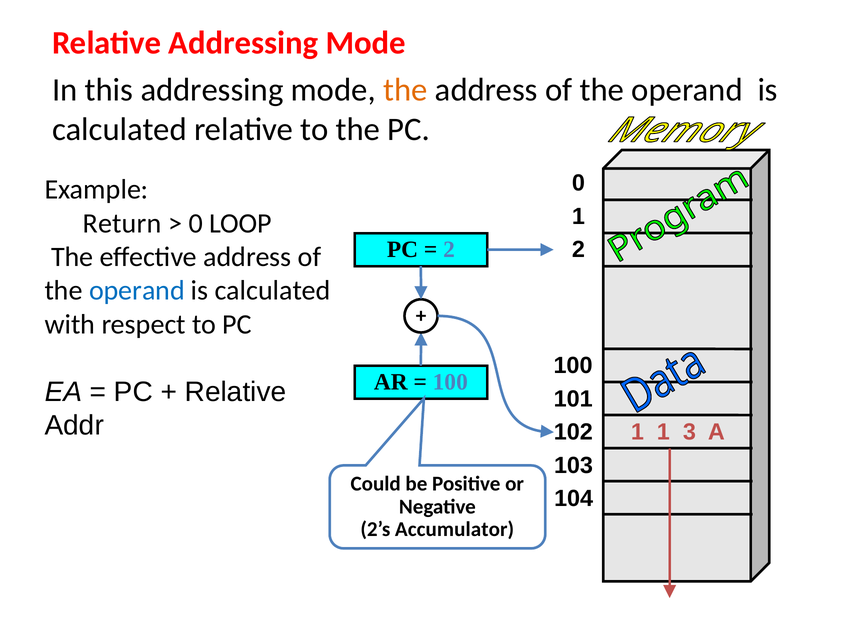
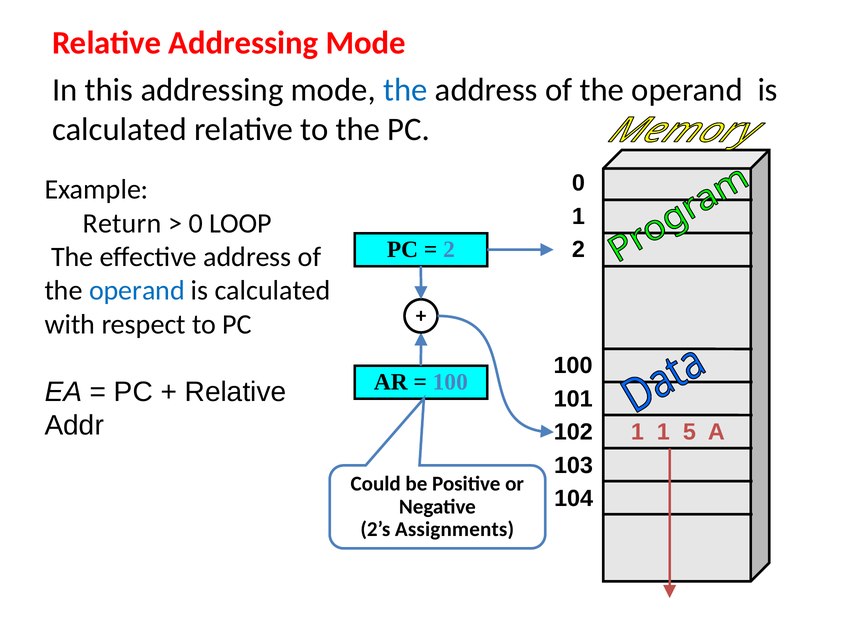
the at (405, 90) colour: orange -> blue
3: 3 -> 5
Accumulator: Accumulator -> Assignments
